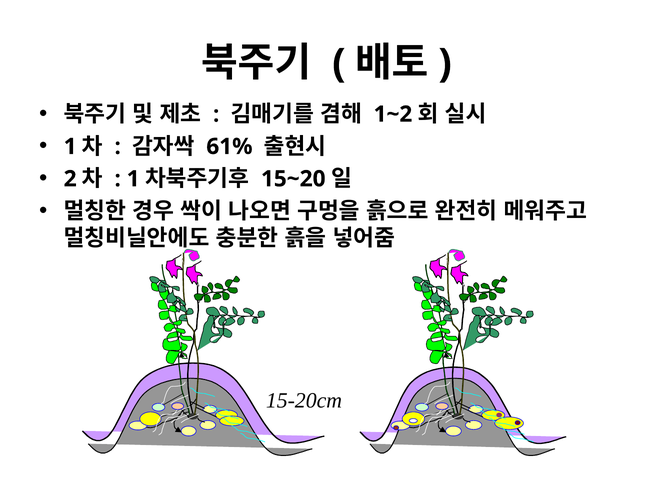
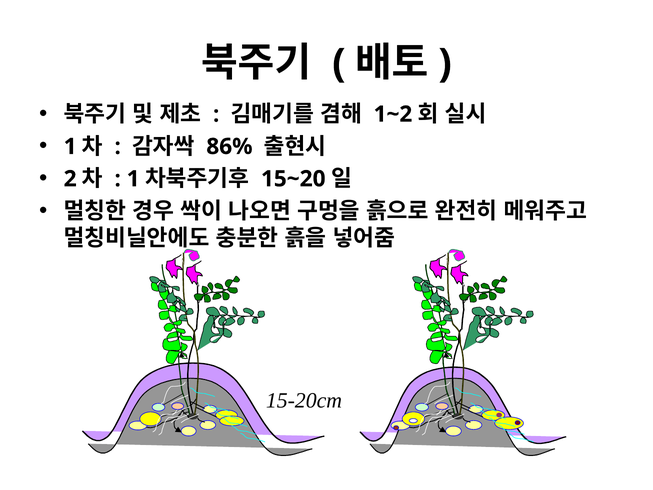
61%: 61% -> 86%
